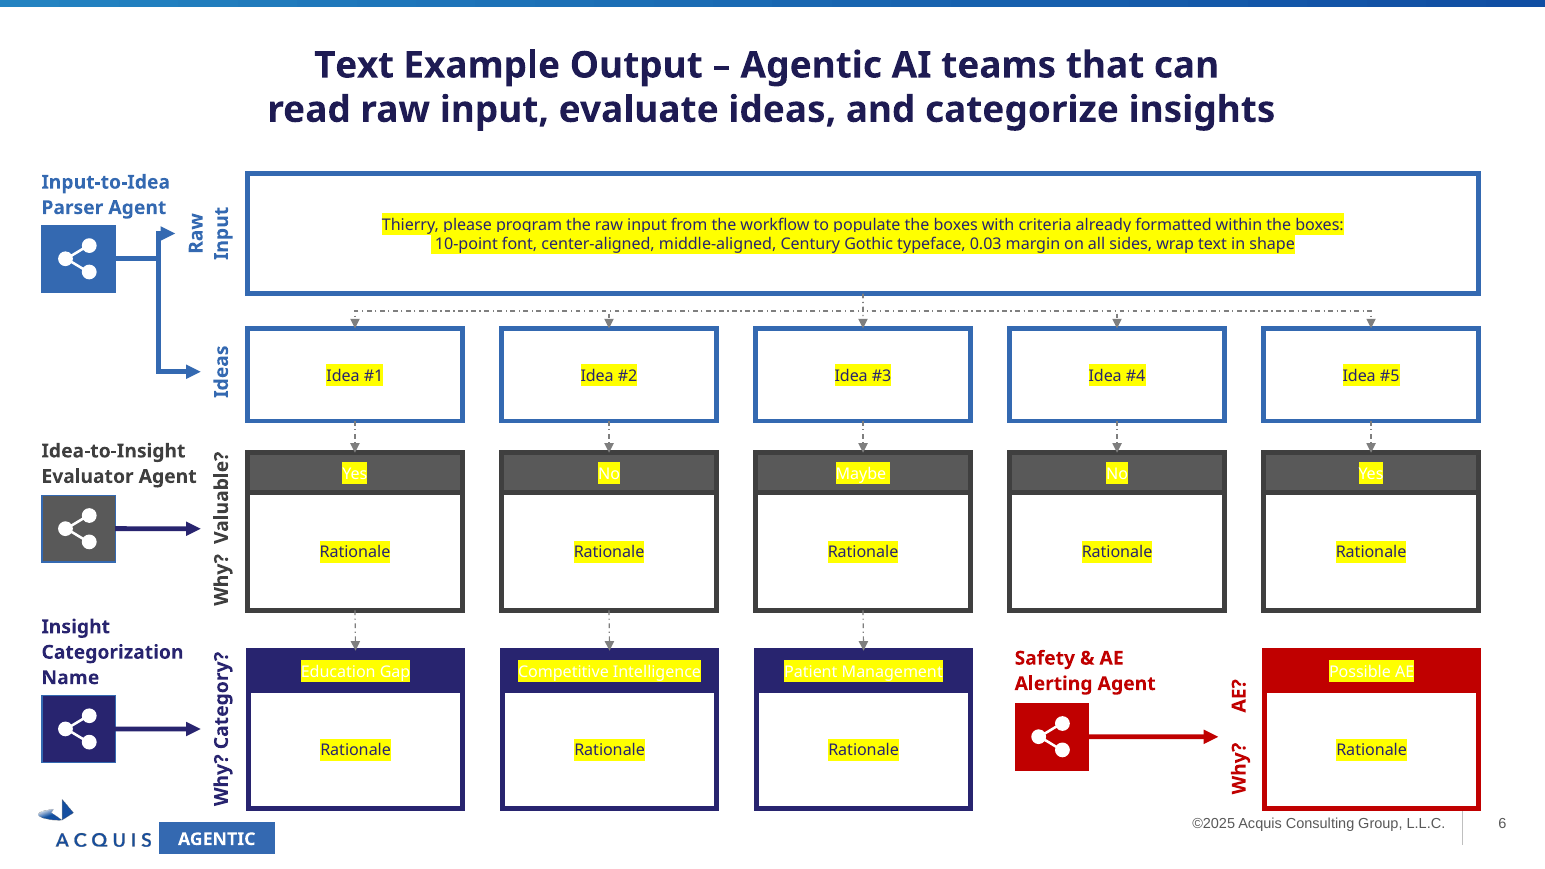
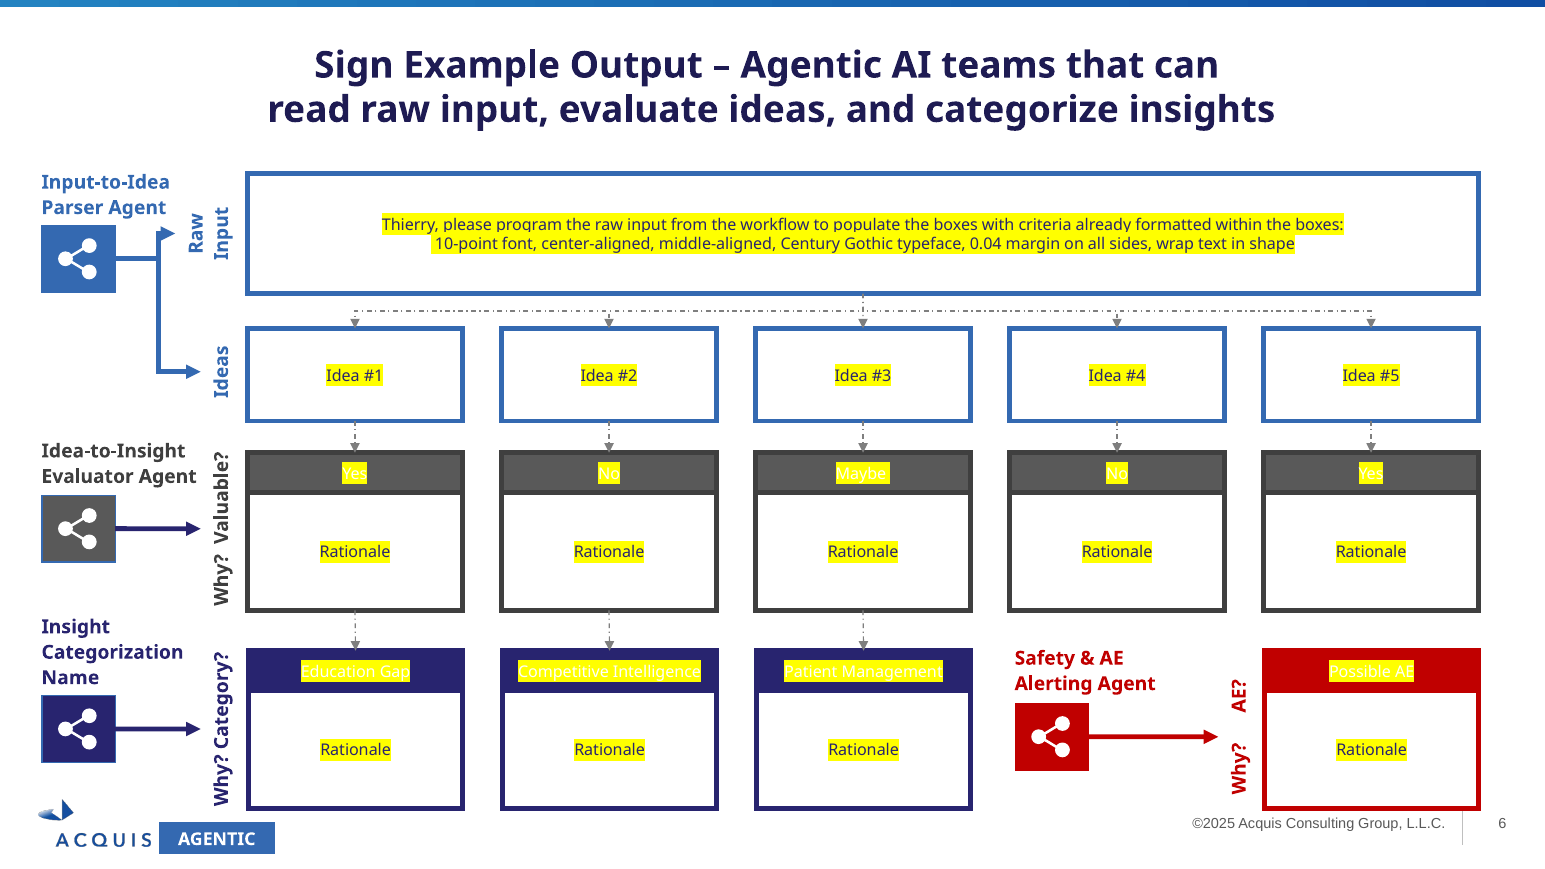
Text at (354, 65): Text -> Sign
0.03: 0.03 -> 0.04
